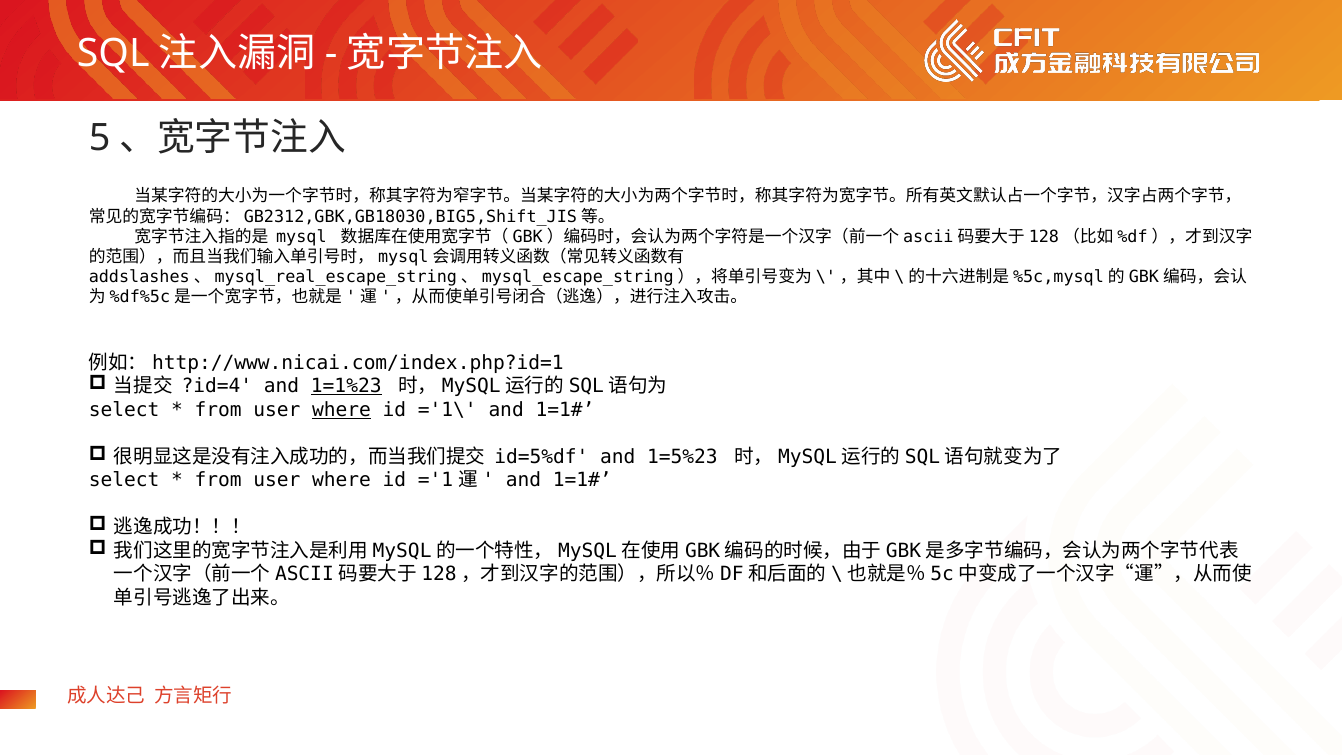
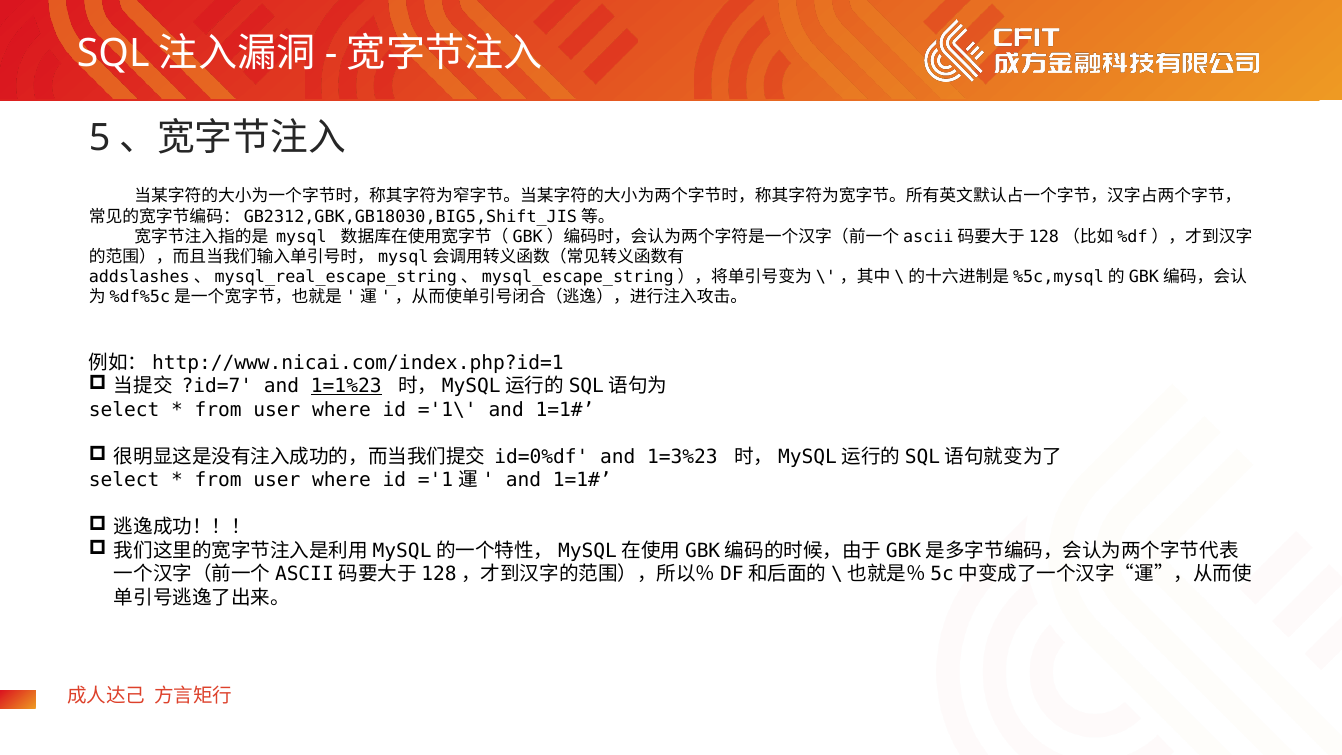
?id=4: ?id=4 -> ?id=7
where at (342, 410) underline: present -> none
id=5%df: id=5%df -> id=0%df
1=5%23: 1=5%23 -> 1=3%23
